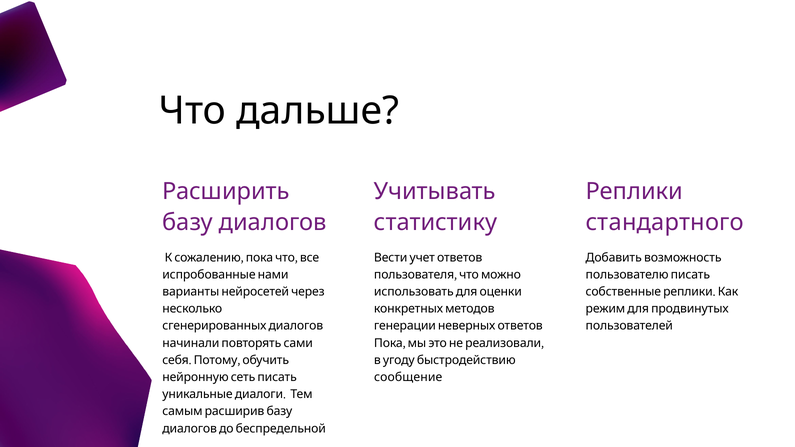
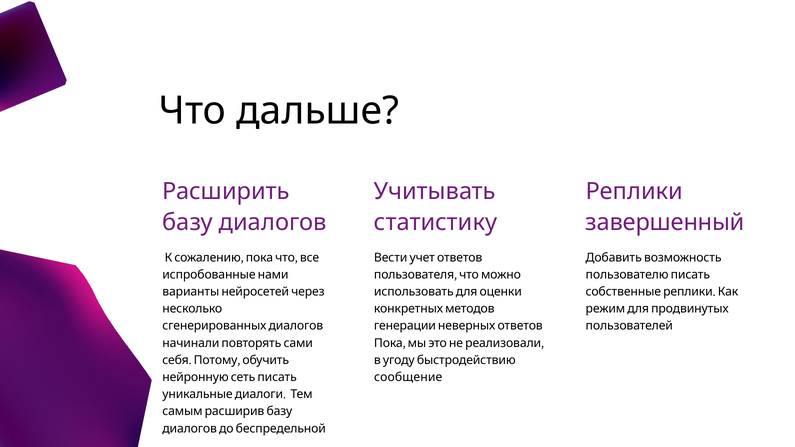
стандартного: стандартного -> завершенный
